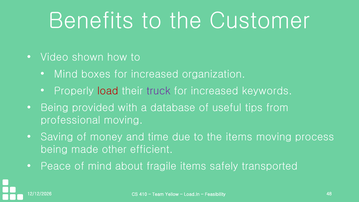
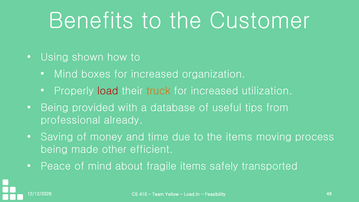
Video: Video -> Using
truck colour: purple -> orange
keywords: keywords -> utilization
professional moving: moving -> already
